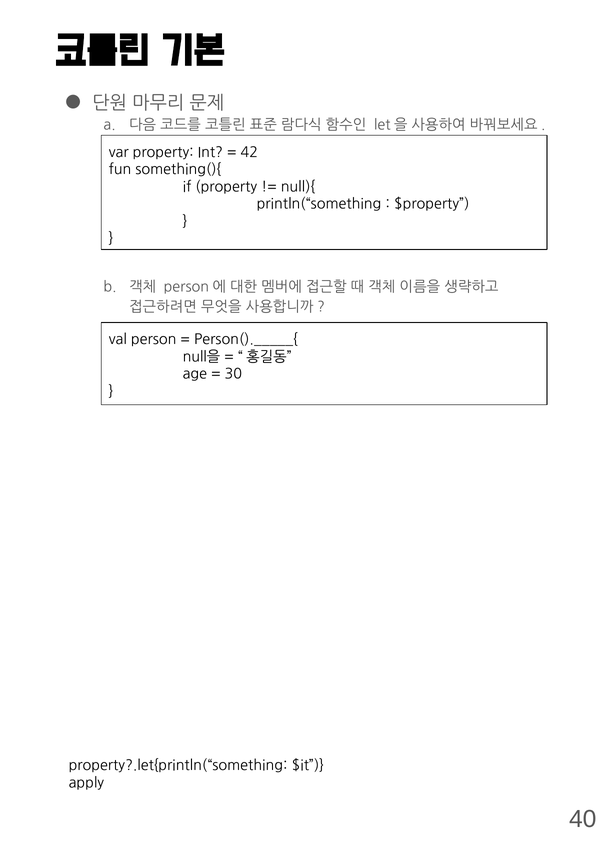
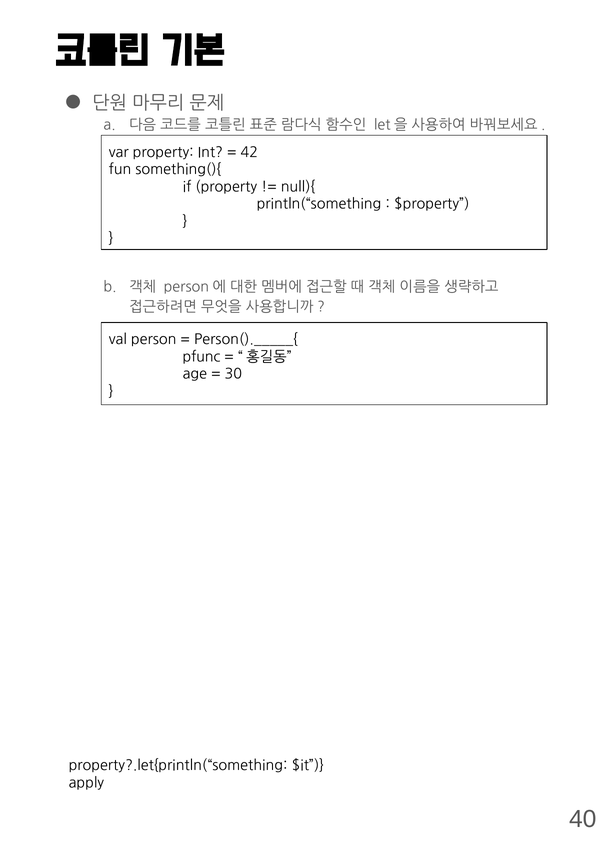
null을: null을 -> pfunc
